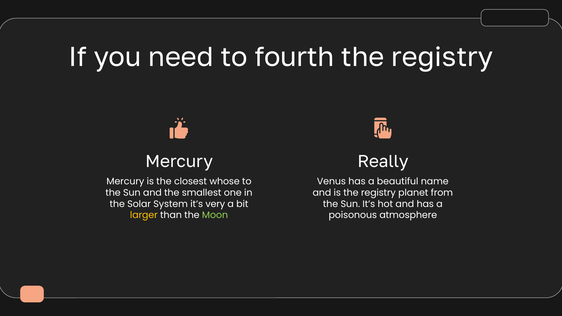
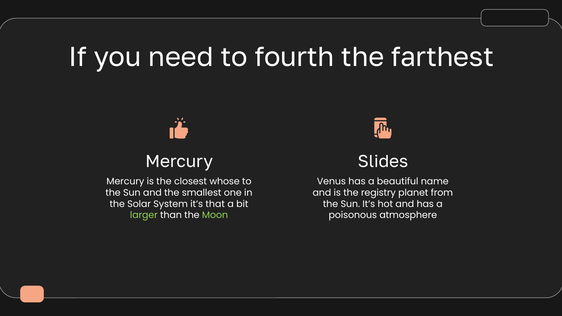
registry at (442, 57): registry -> farthest
Really: Really -> Slides
very: very -> that
larger colour: yellow -> light green
